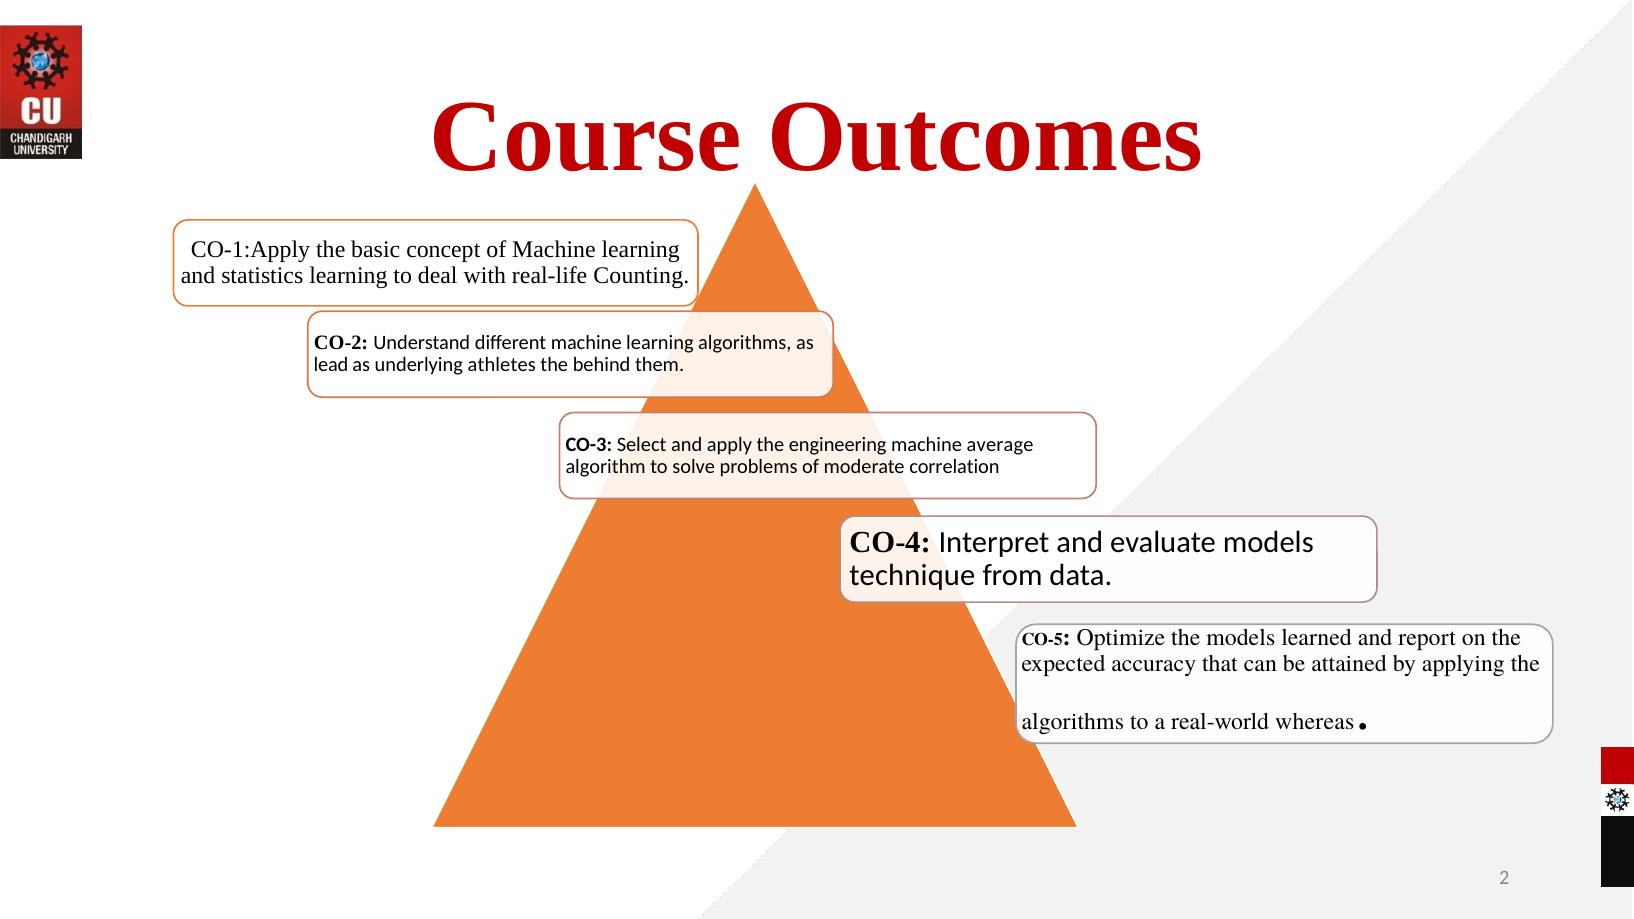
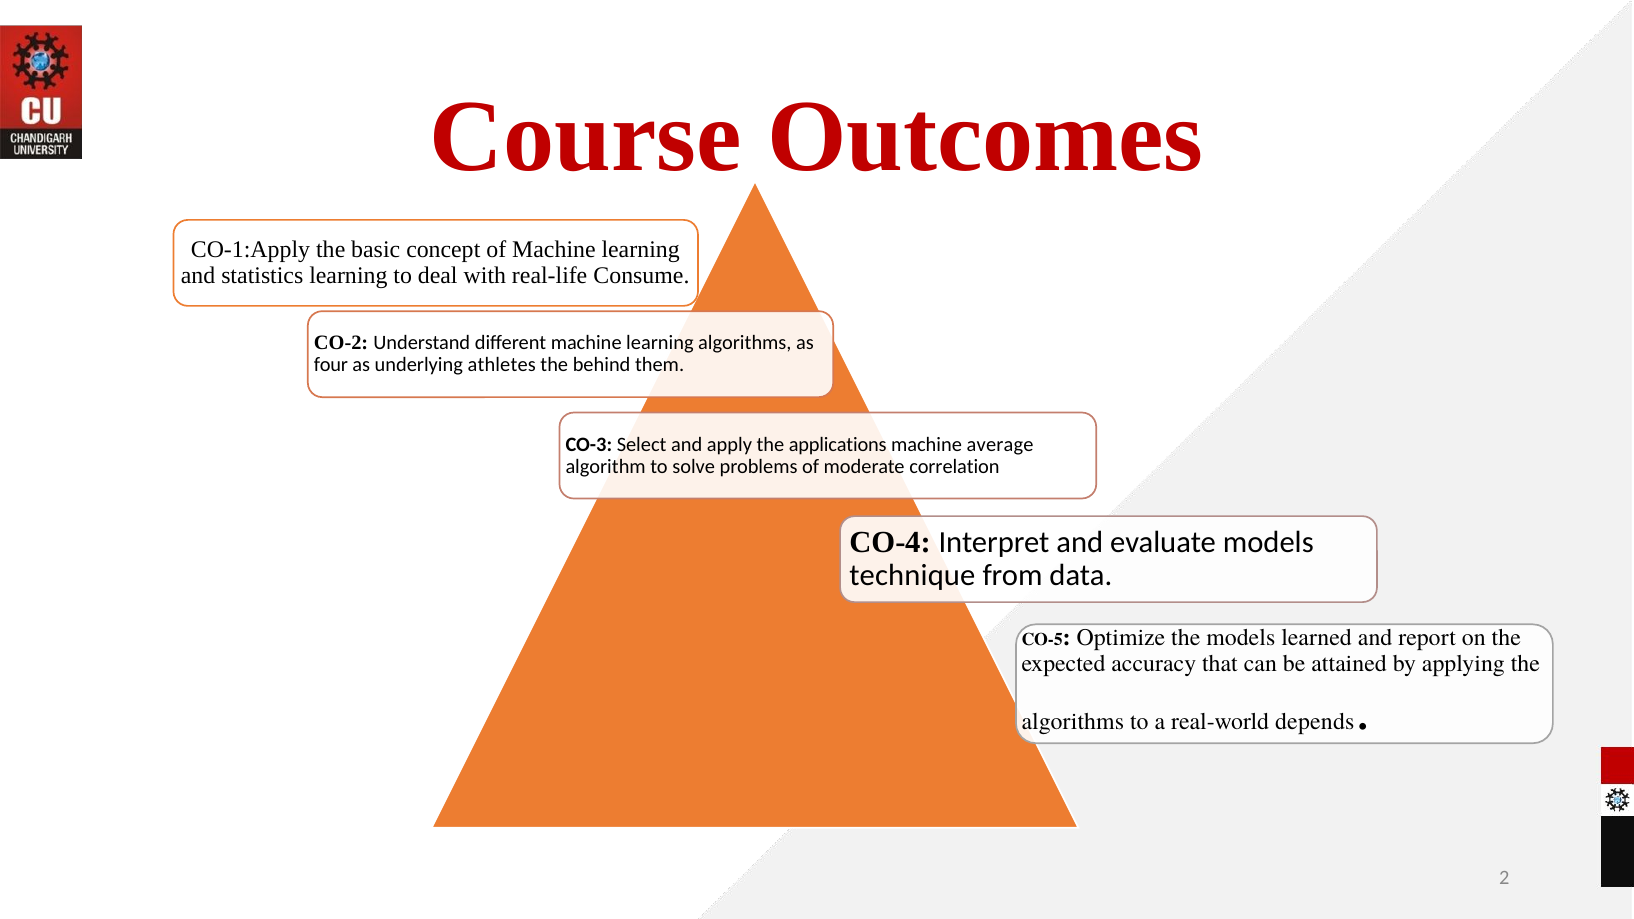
Counting: Counting -> Consume
lead: lead -> four
engineering: engineering -> applications
whereas: whereas -> depends
